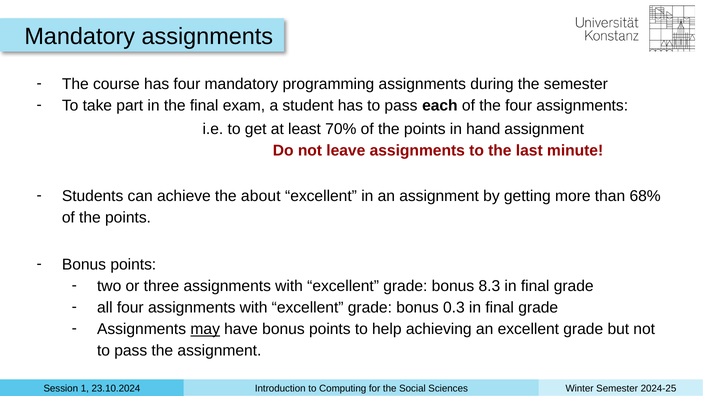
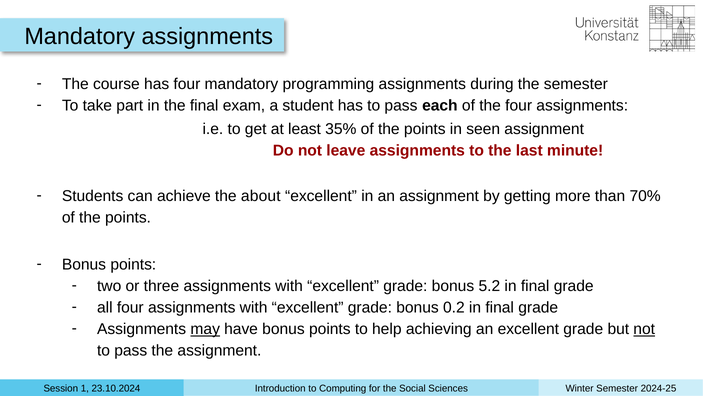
70%: 70% -> 35%
hand: hand -> seen
68%: 68% -> 70%
8.3: 8.3 -> 5.2
0.3: 0.3 -> 0.2
not at (644, 329) underline: none -> present
